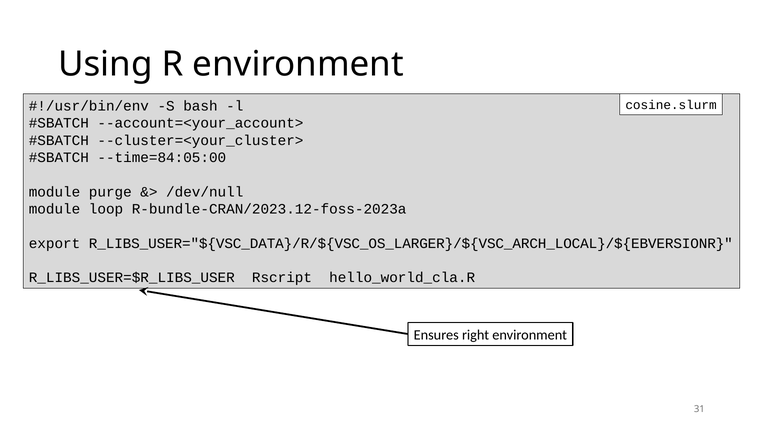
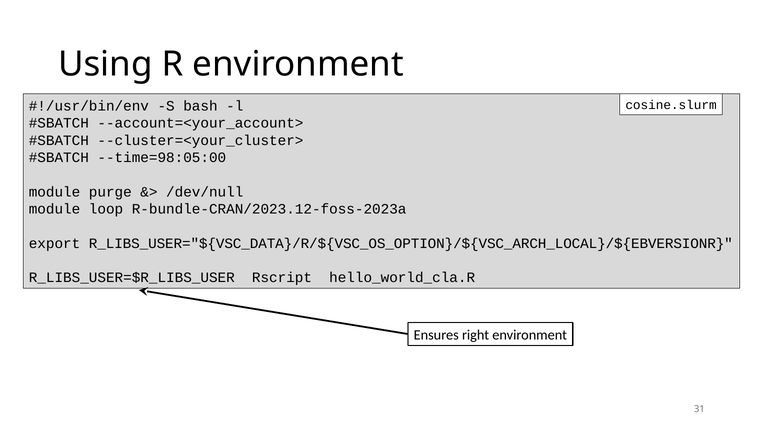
--time=84:05:00: --time=84:05:00 -> --time=98:05:00
R_LIBS_USER="${VSC_DATA}/R/${VSC_OS_LARGER}/${VSC_ARCH_LOCAL}/${EBVERSIONR: R_LIBS_USER="${VSC_DATA}/R/${VSC_OS_LARGER}/${VSC_ARCH_LOCAL}/${EBVERSIONR -> R_LIBS_USER="${VSC_DATA}/R/${VSC_OS_OPTION}/${VSC_ARCH_LOCAL}/${EBVERSIONR
